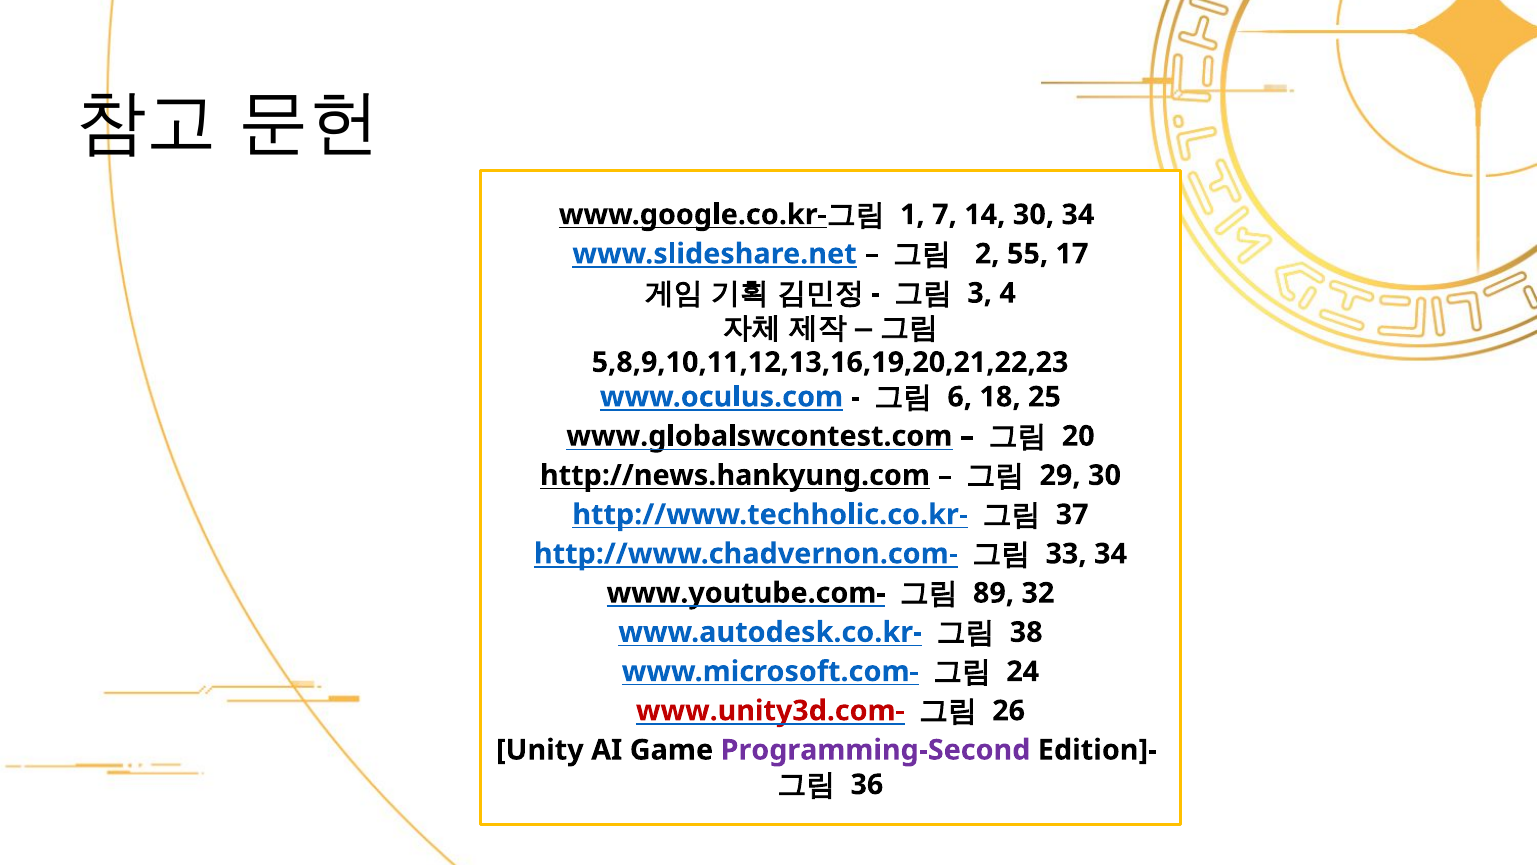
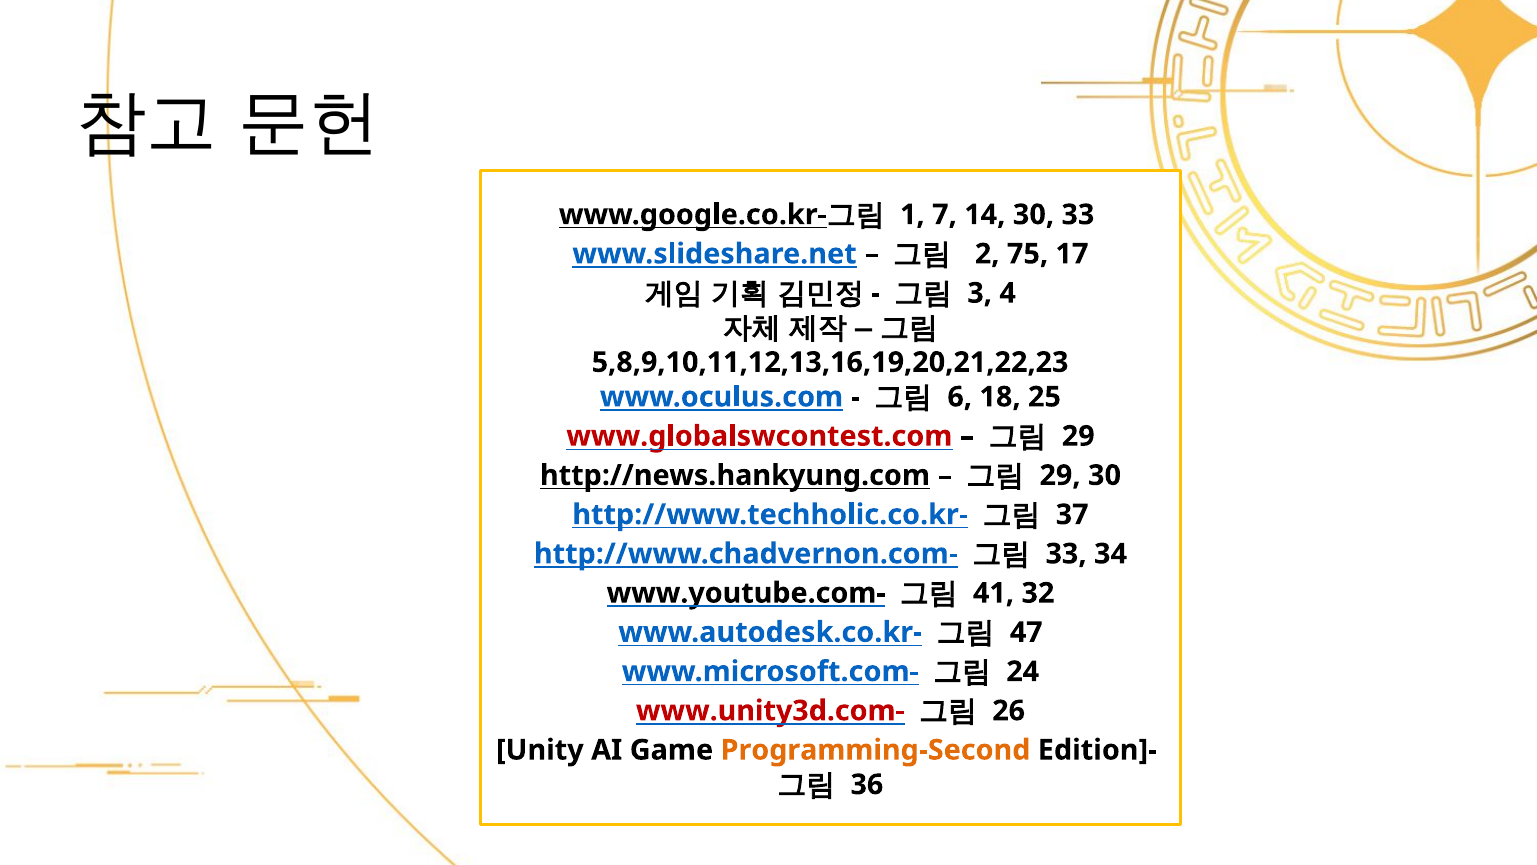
30 34: 34 -> 33
55: 55 -> 75
www.globalswcontest.com colour: black -> red
20 at (1078, 436): 20 -> 29
89: 89 -> 41
38: 38 -> 47
Programming-Second colour: purple -> orange
